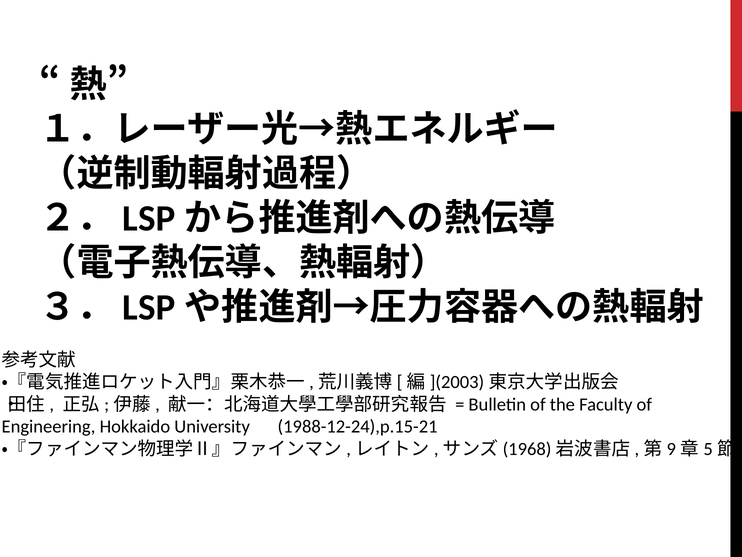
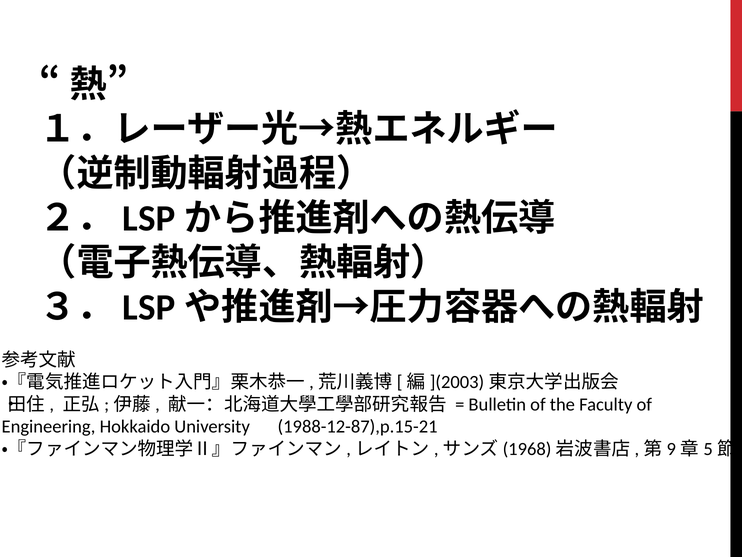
1988-12-24),p.15-21: 1988-12-24),p.15-21 -> 1988-12-87),p.15-21
